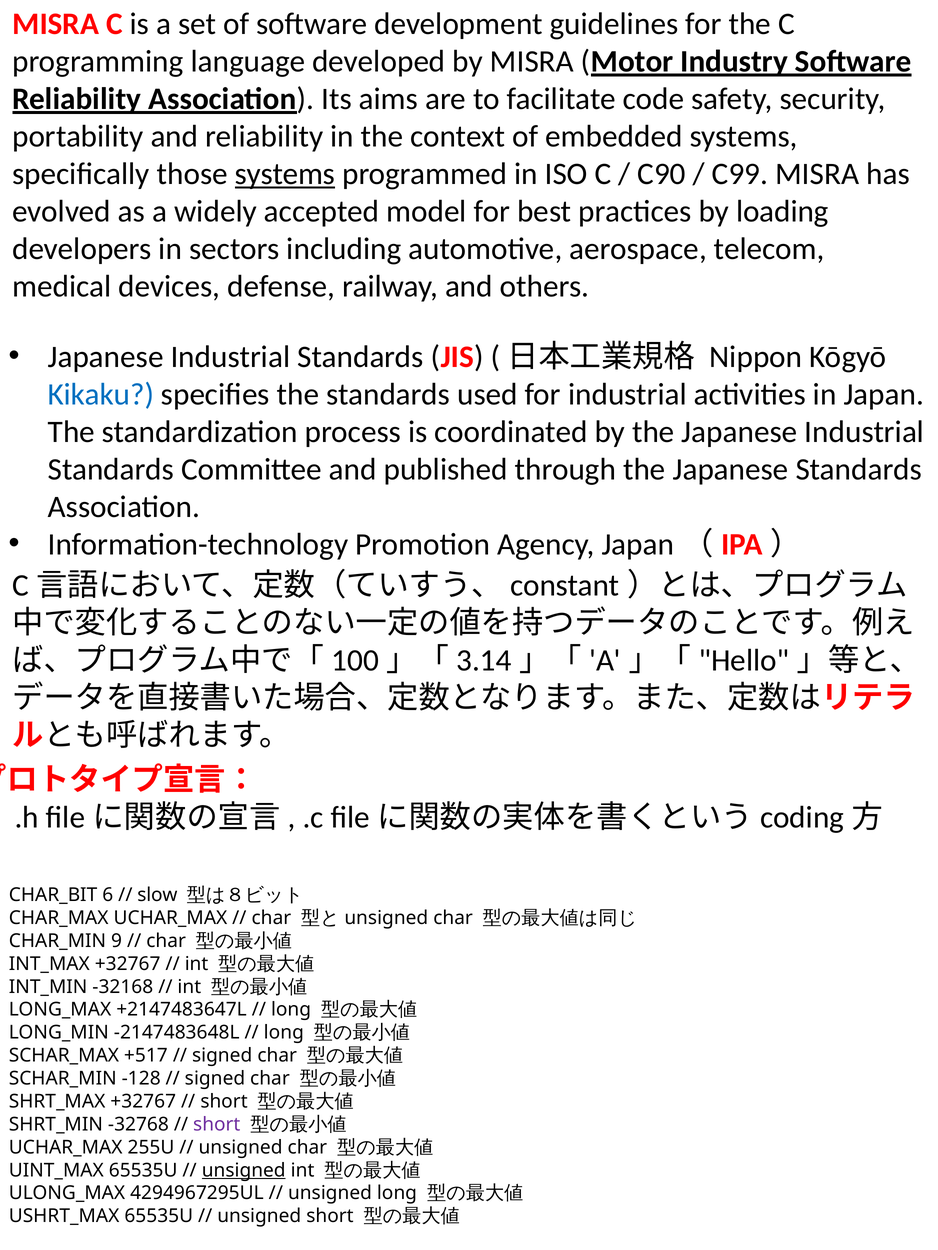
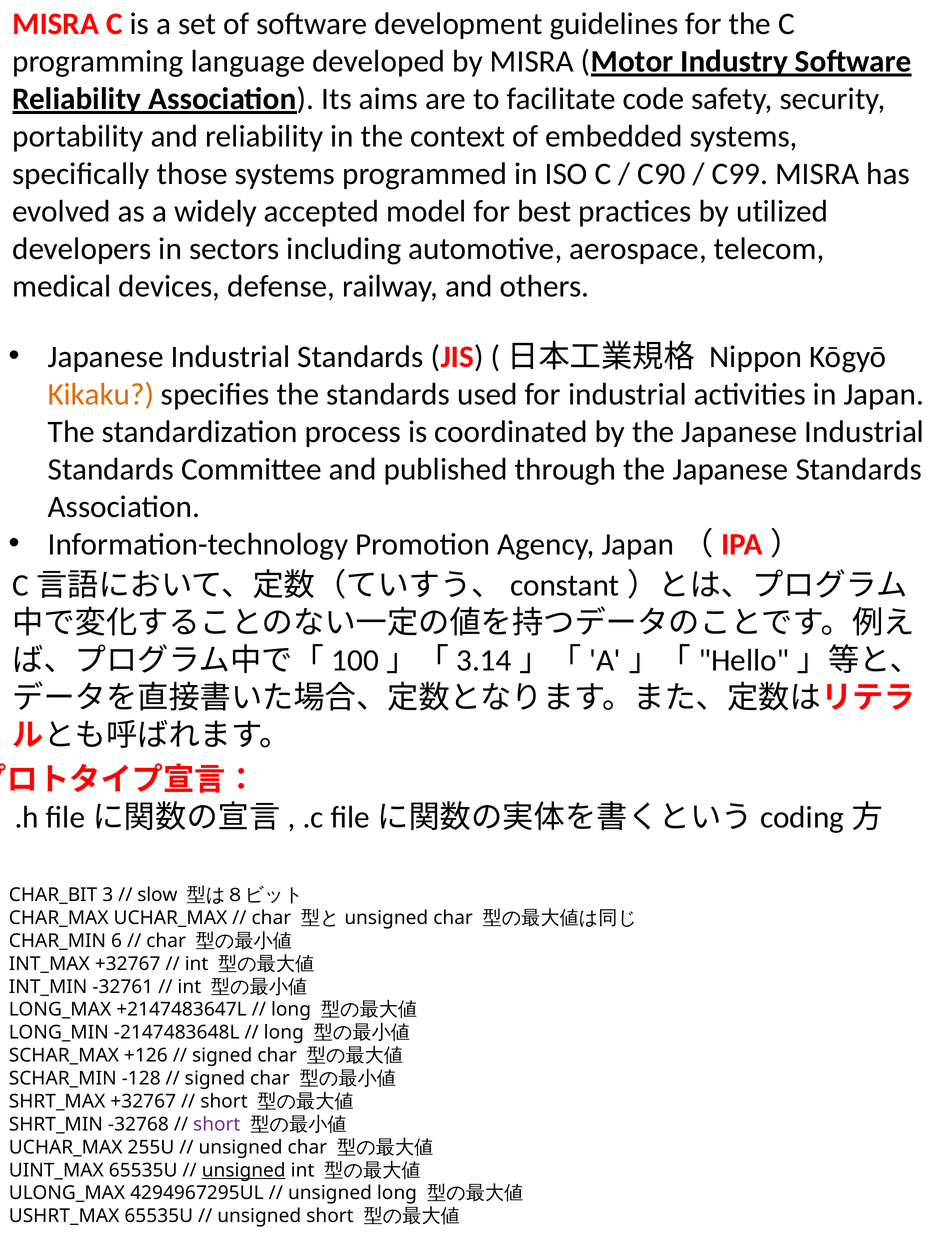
systems at (285, 174) underline: present -> none
loading: loading -> utilized
Kikaku colour: blue -> orange
6: 6 -> 3
9: 9 -> 6
-32168: -32168 -> -32761
+517: +517 -> +126
